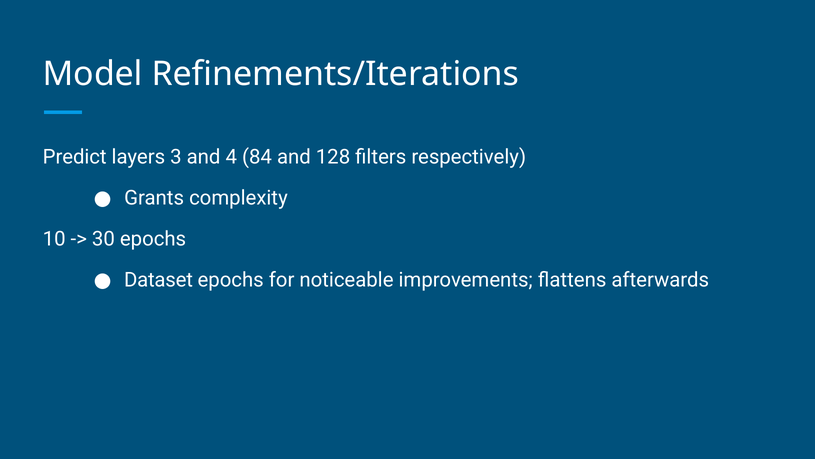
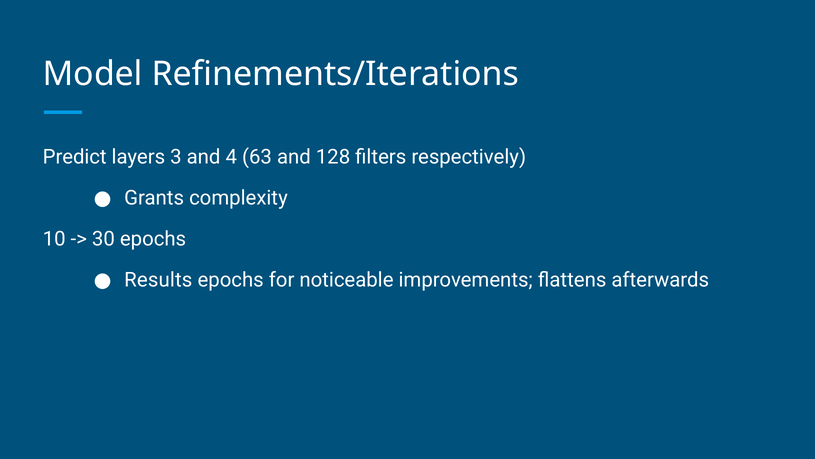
84: 84 -> 63
Dataset: Dataset -> Results
